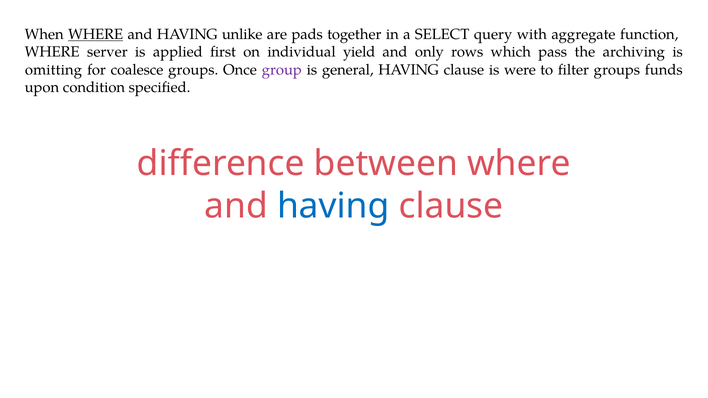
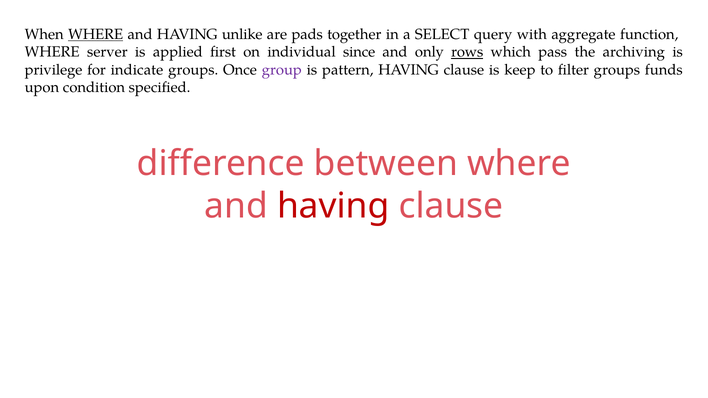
yield: yield -> since
rows underline: none -> present
omitting: omitting -> privilege
coalesce: coalesce -> indicate
general: general -> pattern
were: were -> keep
having at (333, 206) colour: blue -> red
